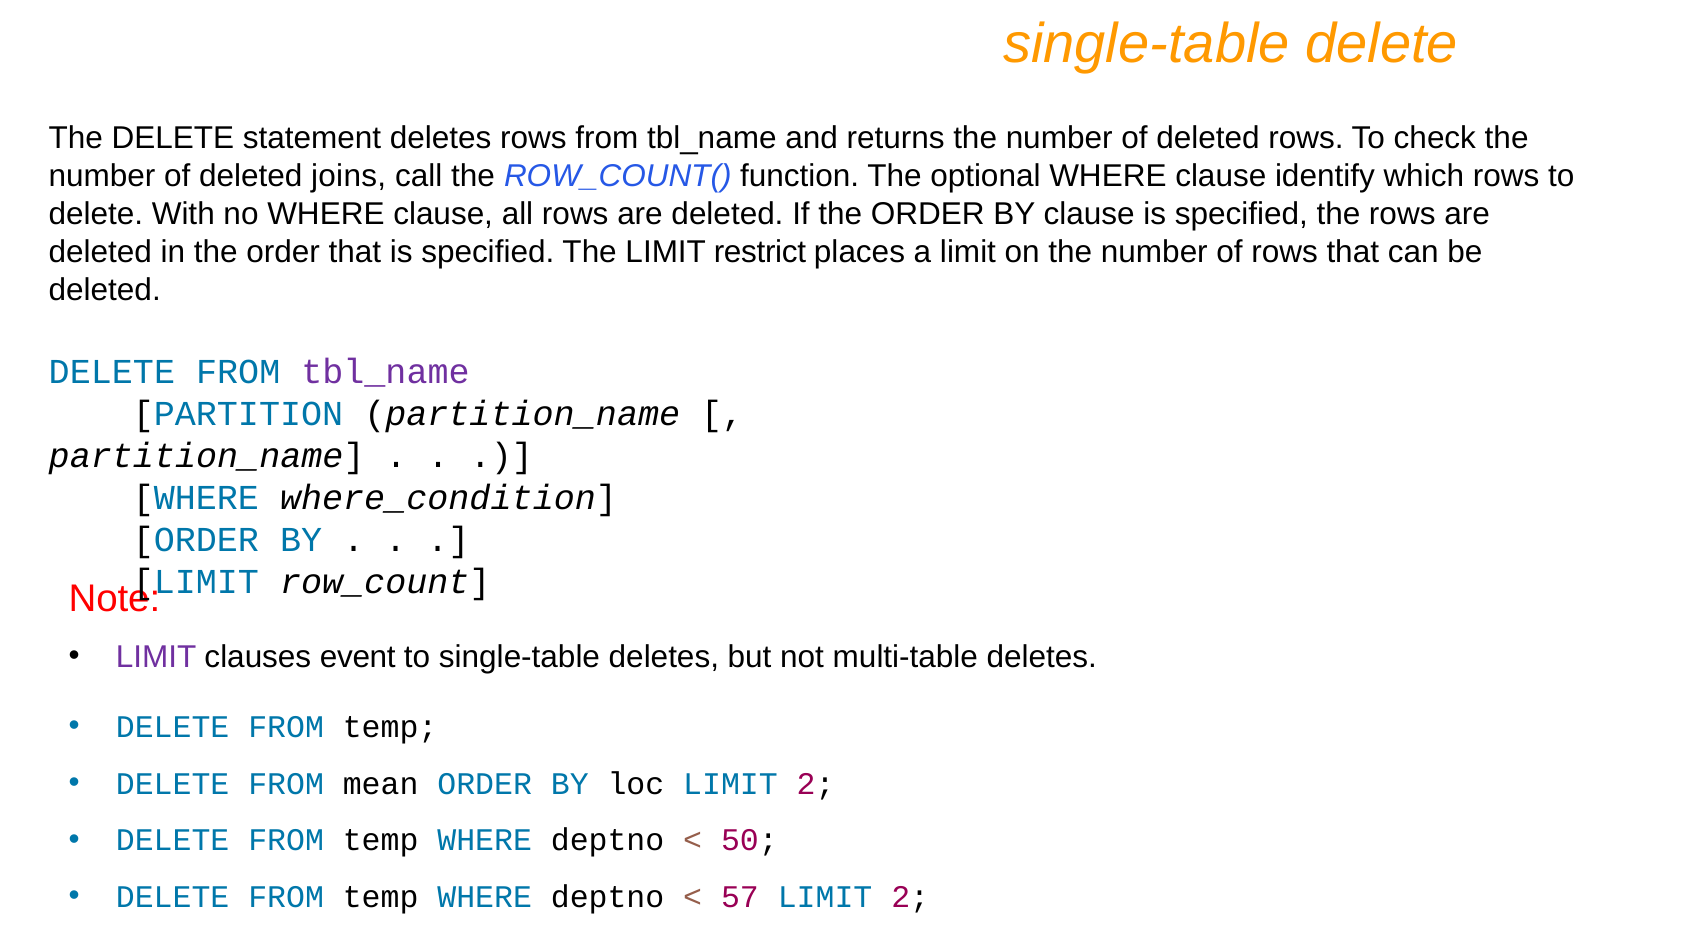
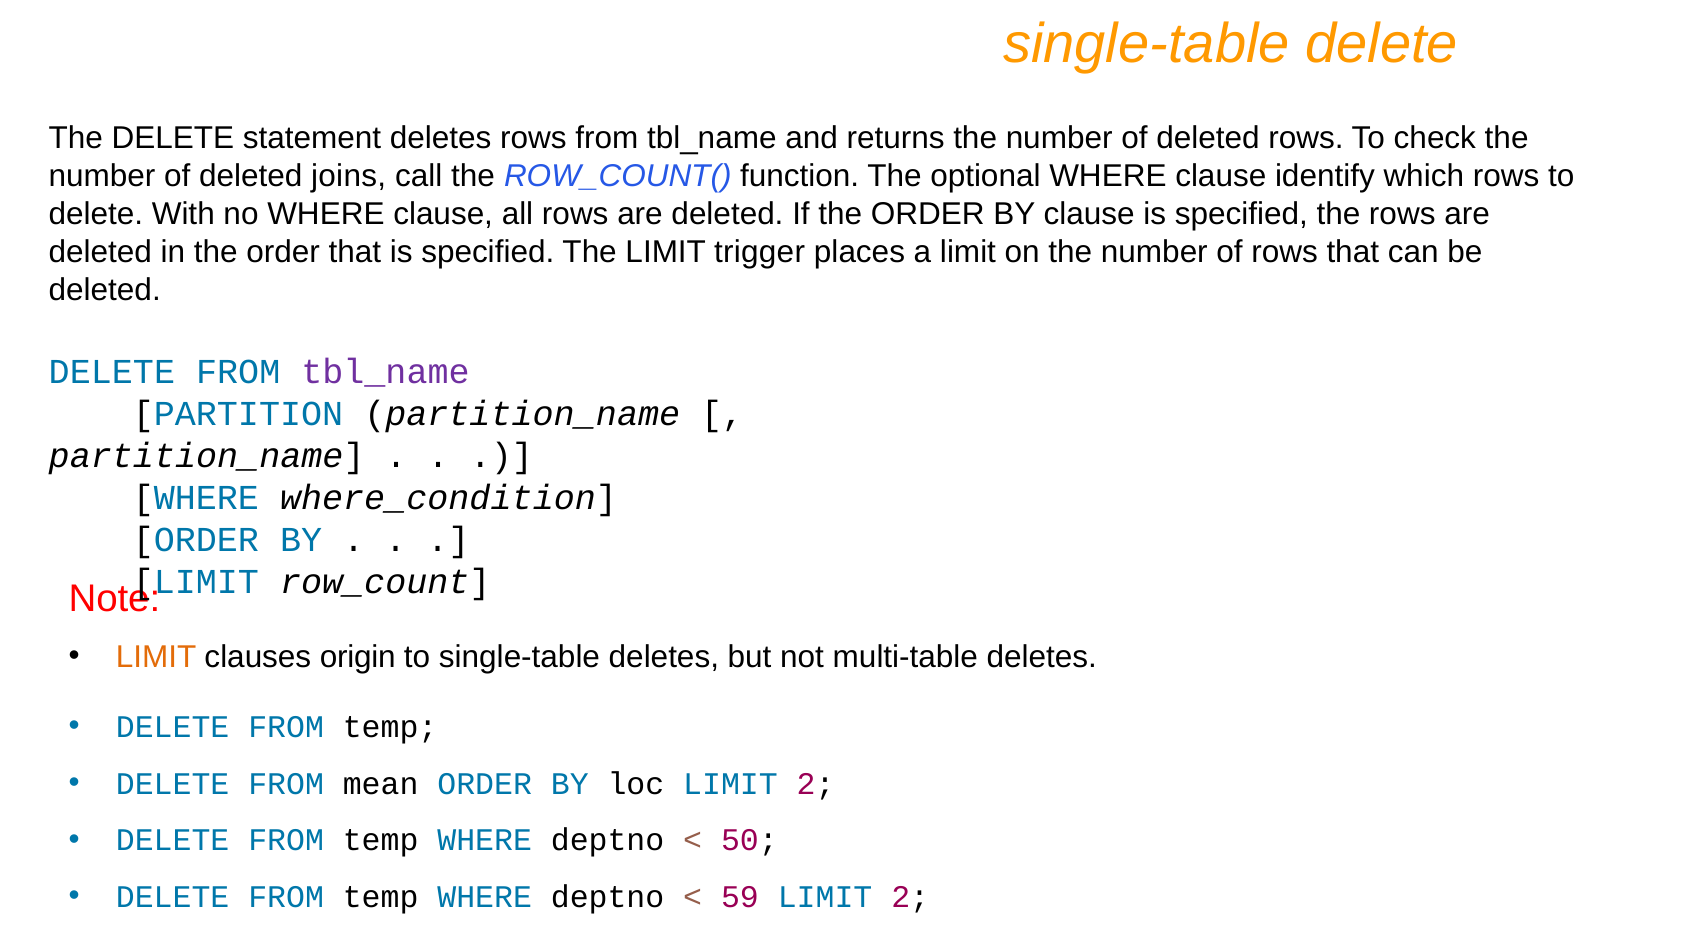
restrict: restrict -> trigger
LIMIT at (156, 657) colour: purple -> orange
event: event -> origin
57: 57 -> 59
